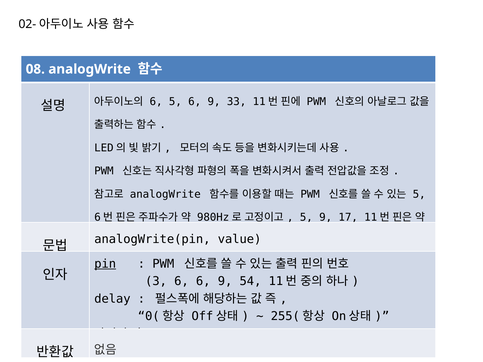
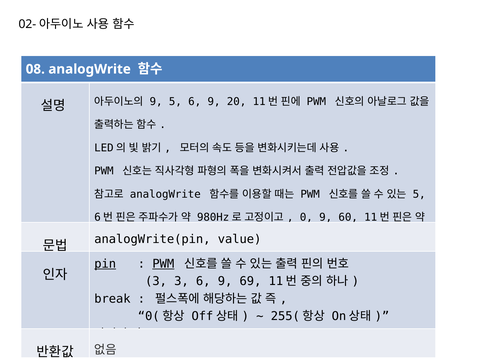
6 at (156, 102): 6 -> 9
33: 33 -> 20
5 at (306, 218): 5 -> 0
17: 17 -> 60
PWM at (163, 264) underline: none -> present
3 6: 6 -> 3
54: 54 -> 69
delay: delay -> break
